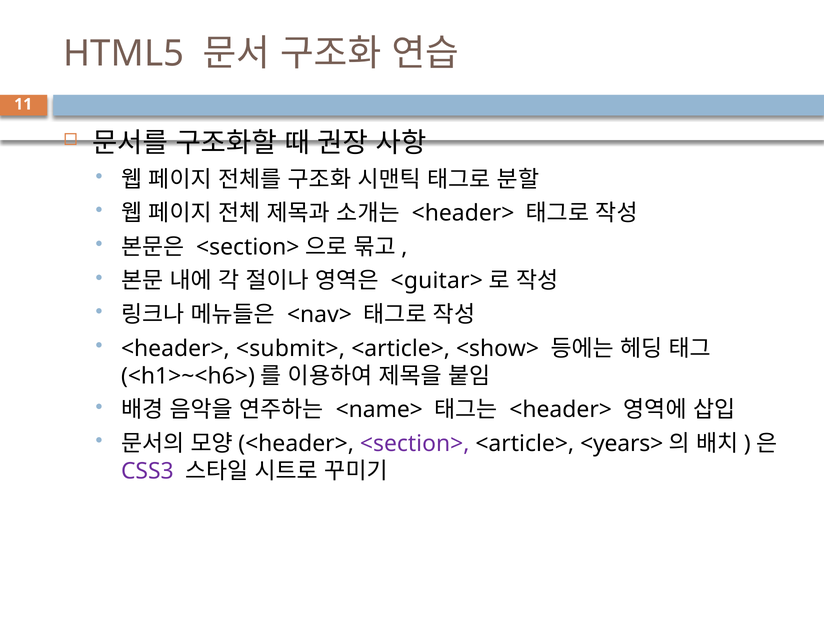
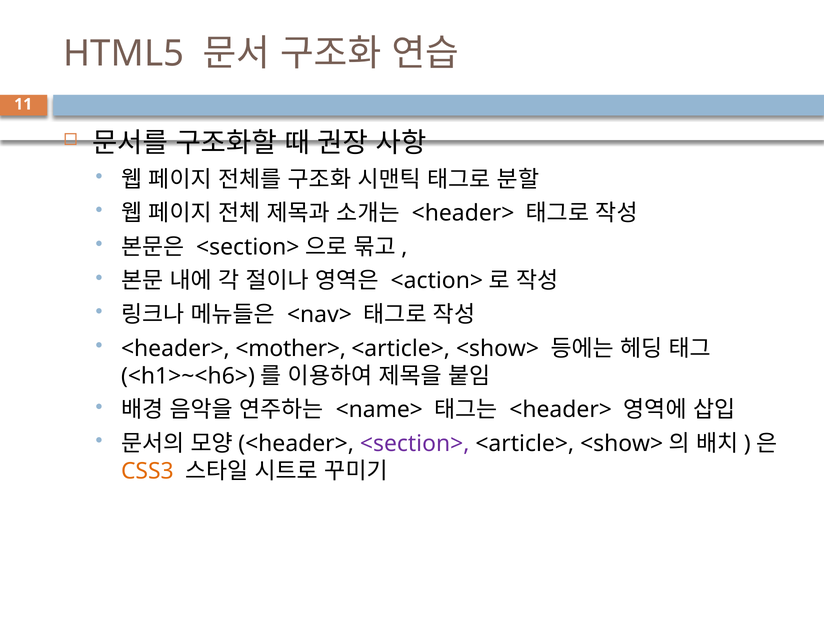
<guitar>: <guitar> -> <action>
<submit>: <submit> -> <mother>
<years> at (622, 444): <years> -> <show>
CSS3 colour: purple -> orange
